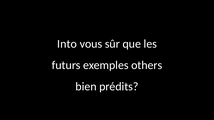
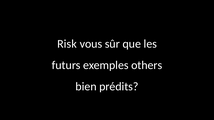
Into: Into -> Risk
